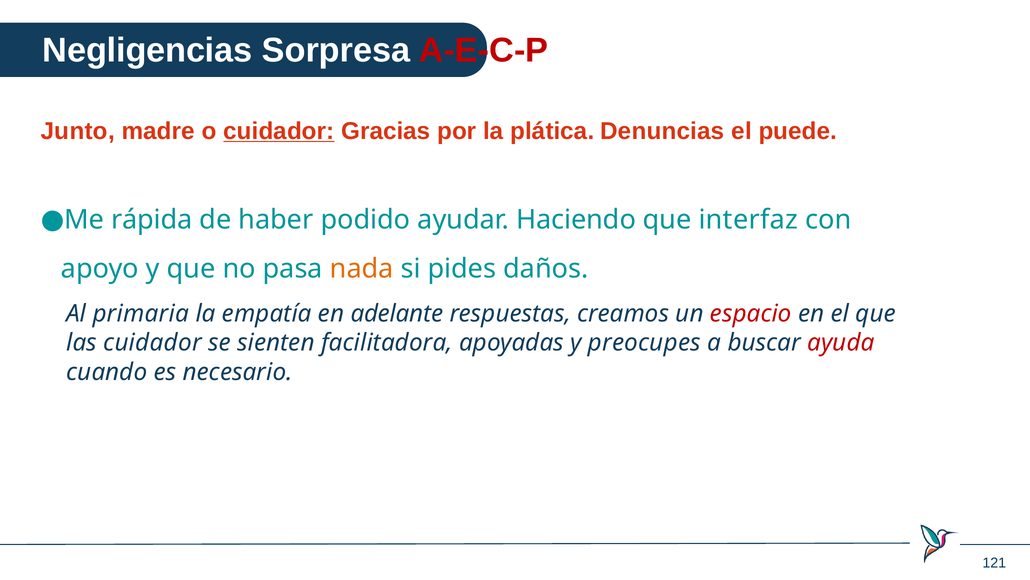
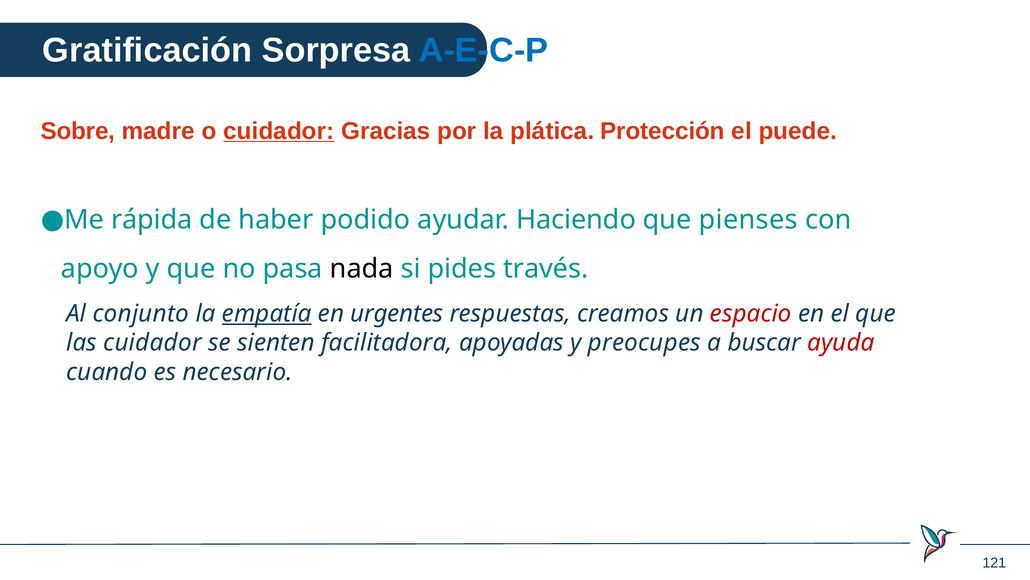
Negligencias: Negligencias -> Gratificación
A-E-C-P colour: red -> blue
Junto: Junto -> Sobre
Denuncias: Denuncias -> Protección
interfaz: interfaz -> pienses
nada colour: orange -> black
daños: daños -> través
primaria: primaria -> conjunto
empatía underline: none -> present
adelante: adelante -> urgentes
